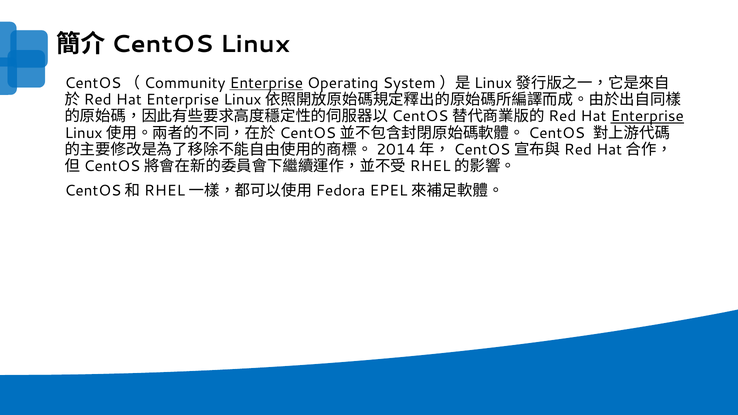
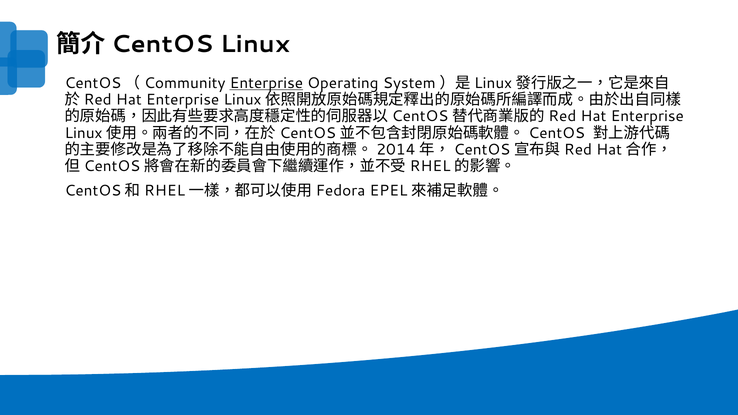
Enterprise at (647, 116) underline: present -> none
